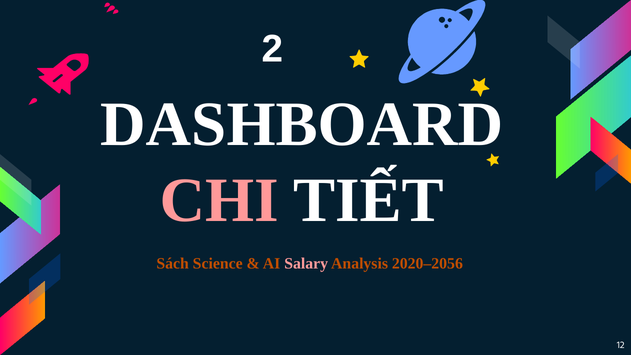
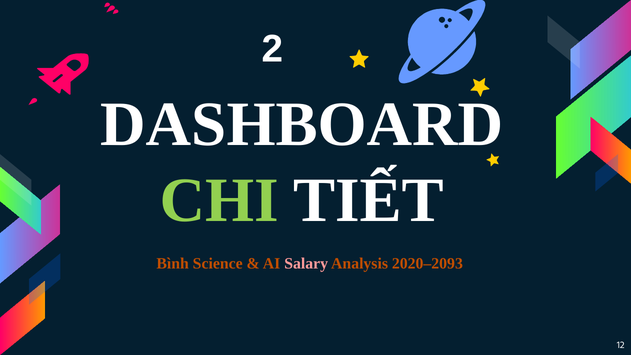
CHI colour: pink -> light green
Sách: Sách -> Bình
2020–2056: 2020–2056 -> 2020–2093
